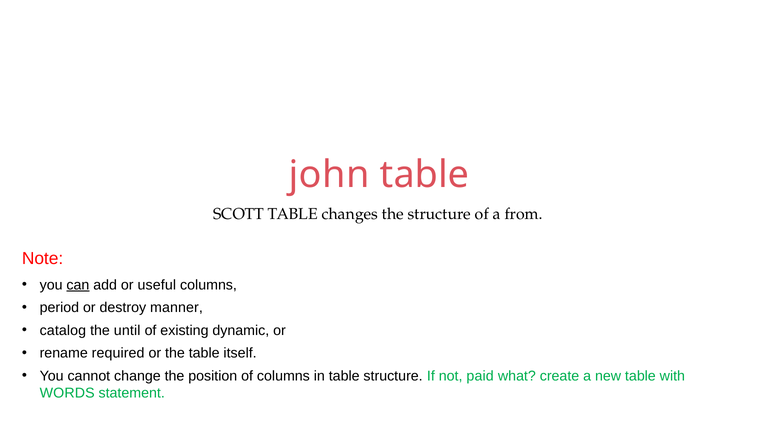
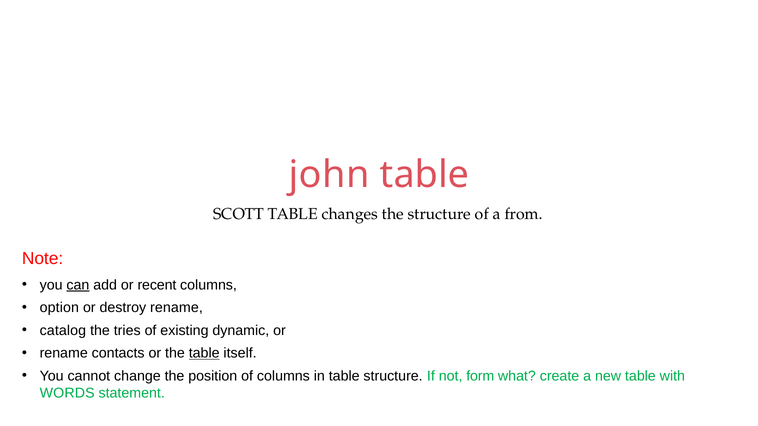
useful: useful -> recent
period: period -> option
destroy manner: manner -> rename
until: until -> tries
required: required -> contacts
table at (204, 353) underline: none -> present
paid: paid -> form
